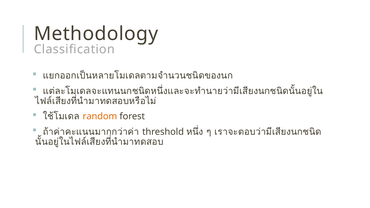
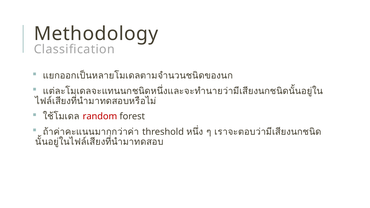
random colour: orange -> red
